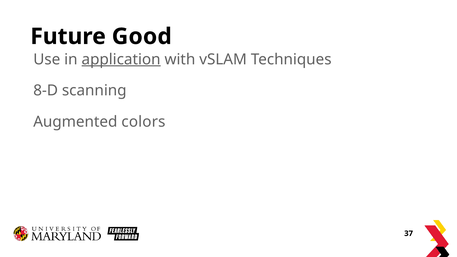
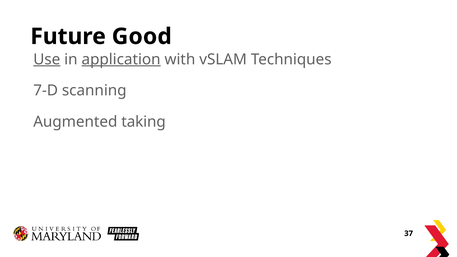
Use underline: none -> present
8-D: 8-D -> 7-D
colors: colors -> taking
